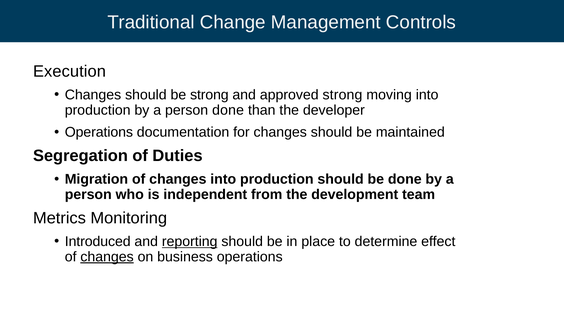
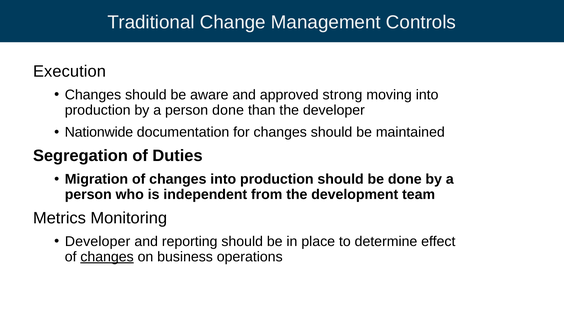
be strong: strong -> aware
Operations at (99, 132): Operations -> Nationwide
Introduced at (98, 242): Introduced -> Developer
reporting underline: present -> none
